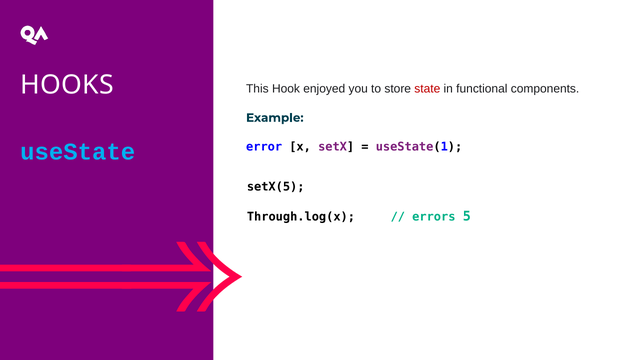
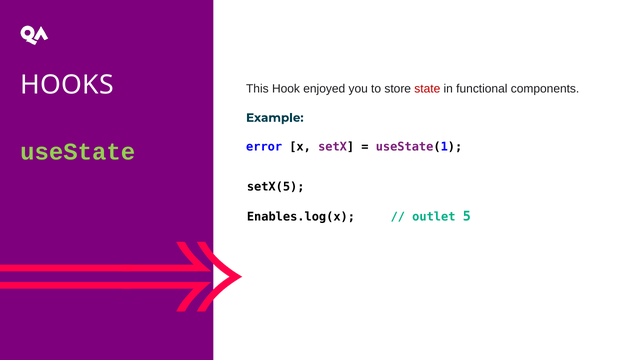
useState colour: light blue -> light green
Through.log(x: Through.log(x -> Enables.log(x
errors: errors -> outlet
